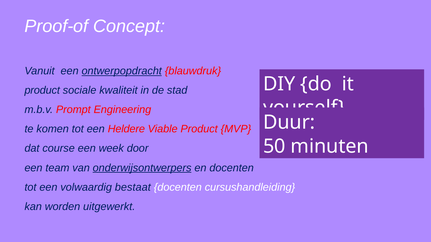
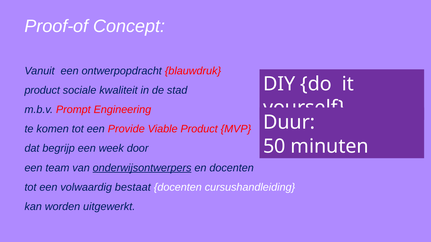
ontwerpopdracht underline: present -> none
Heldere: Heldere -> Provide
course: course -> begrijp
